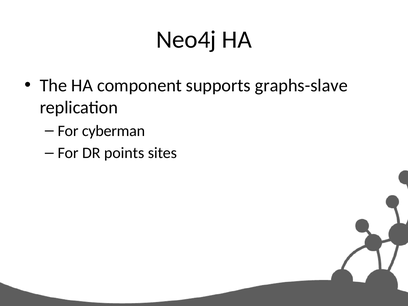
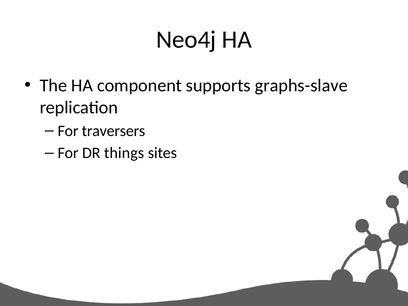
cyberman: cyberman -> traversers
points: points -> things
